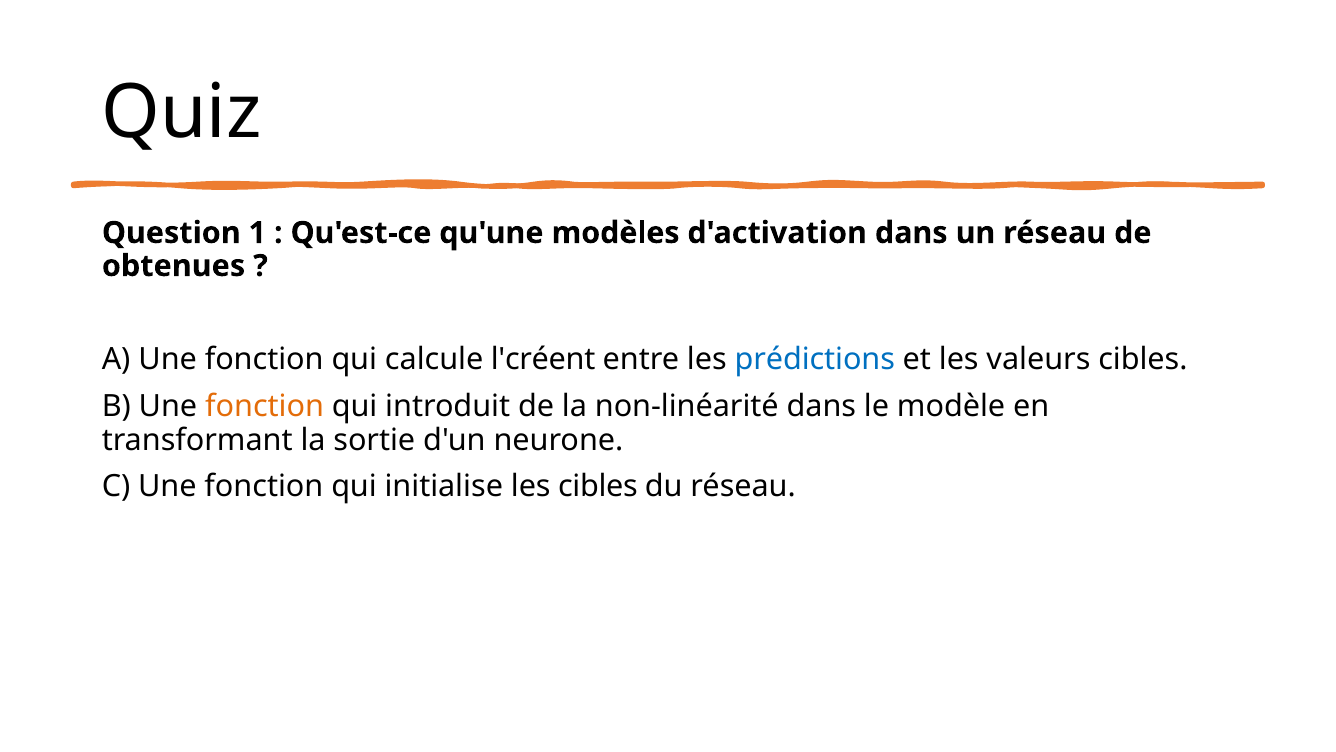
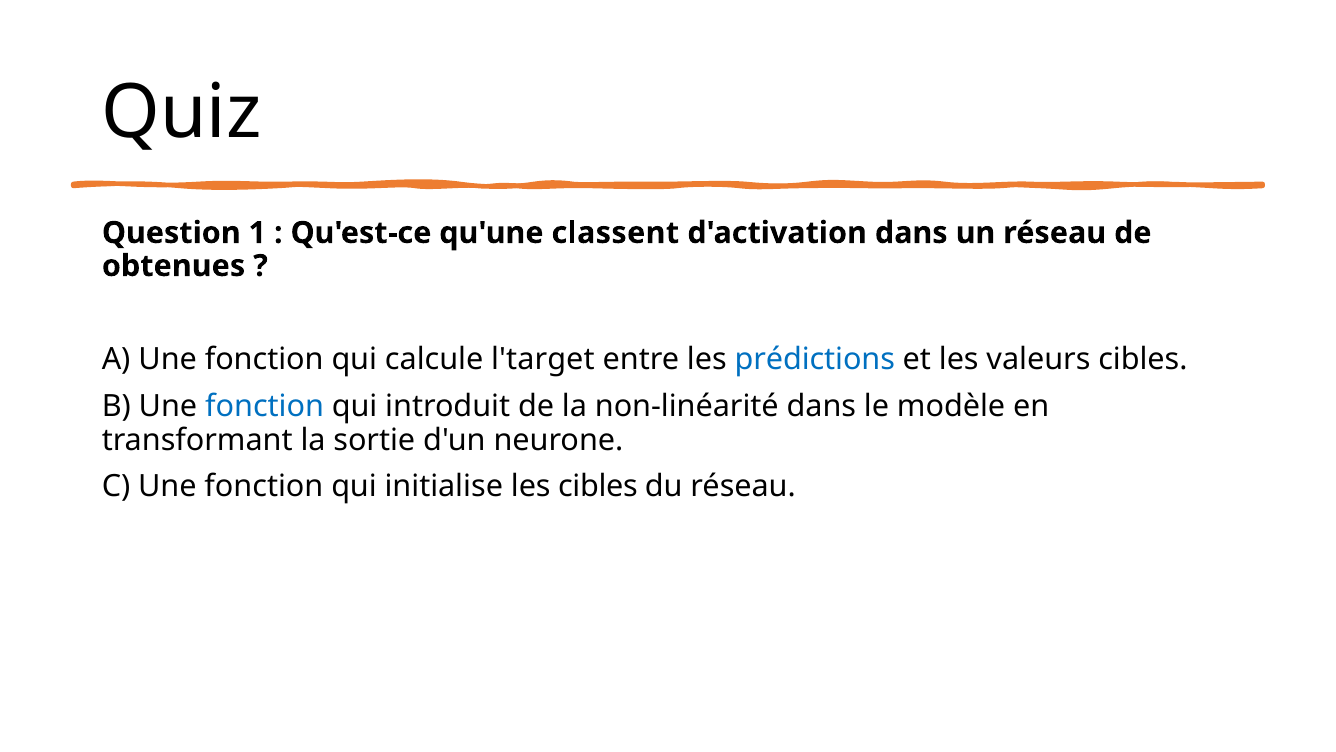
modèles: modèles -> classent
l'créent: l'créent -> l'target
fonction at (265, 407) colour: orange -> blue
